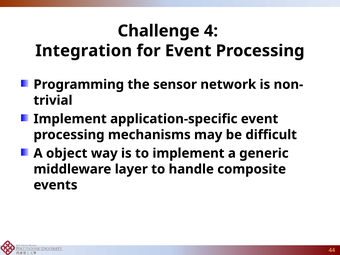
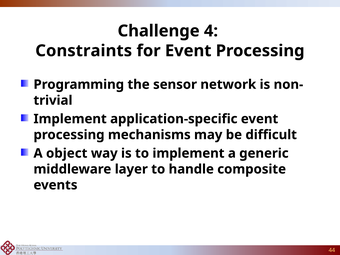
Integration: Integration -> Constraints
